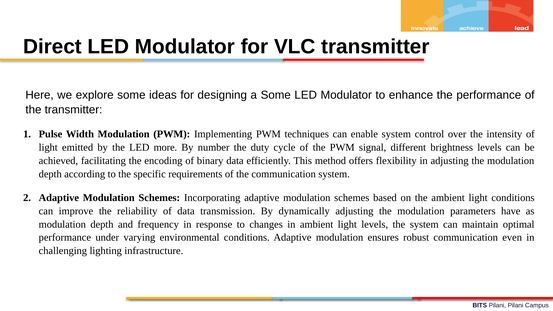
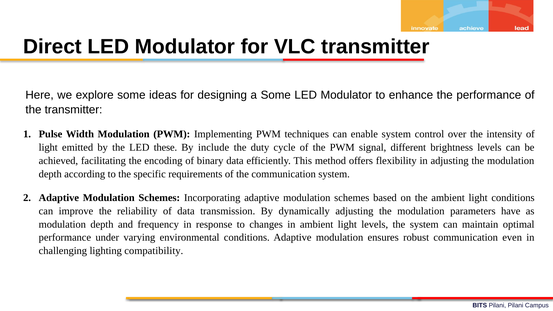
more: more -> these
number: number -> include
infrastructure: infrastructure -> compatibility
